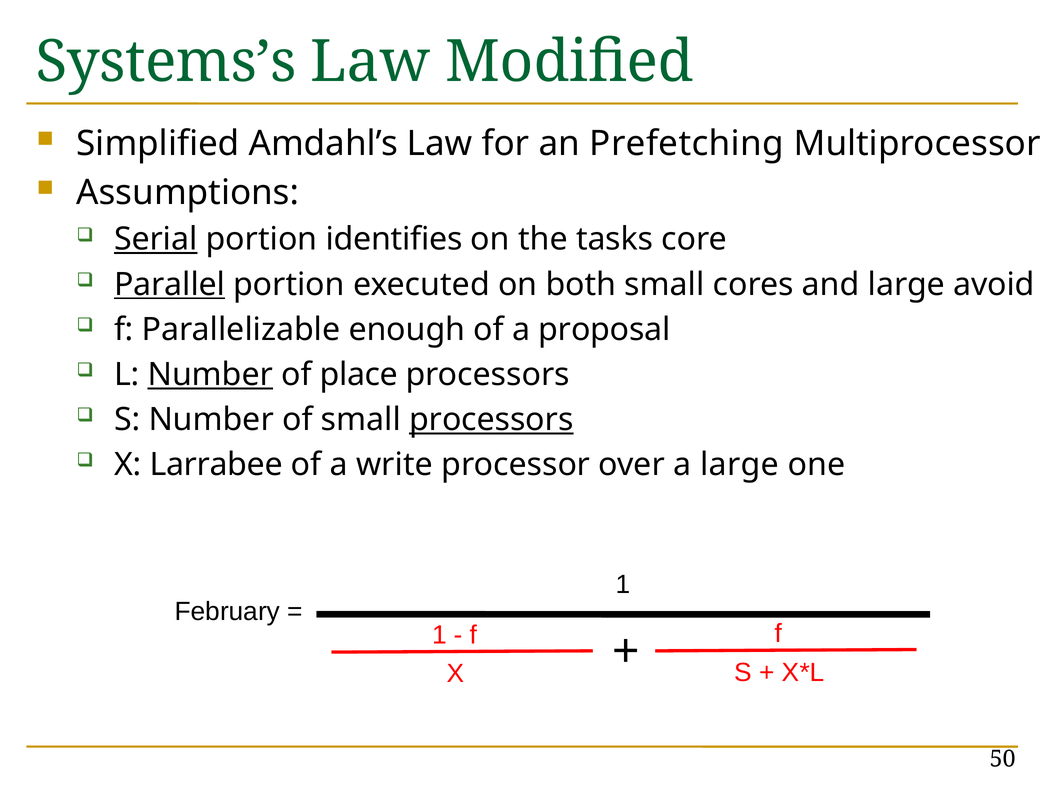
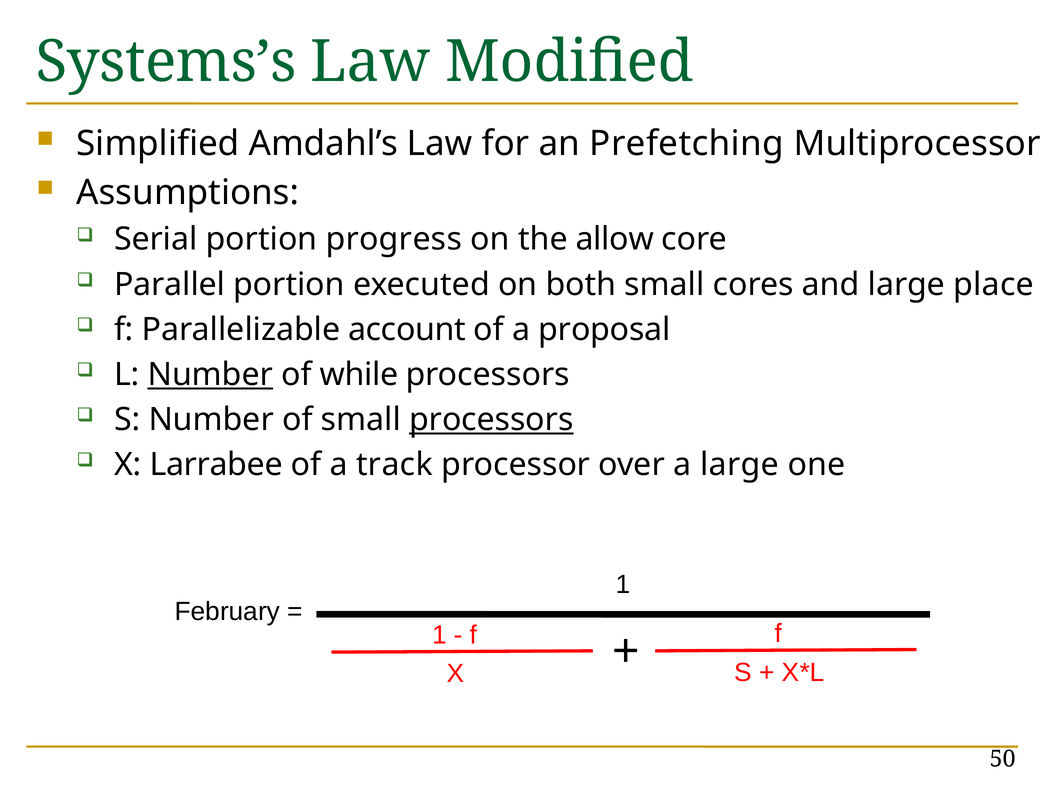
Serial underline: present -> none
identifies: identifies -> progress
tasks: tasks -> allow
Parallel underline: present -> none
avoid: avoid -> place
enough: enough -> account
place: place -> while
write: write -> track
